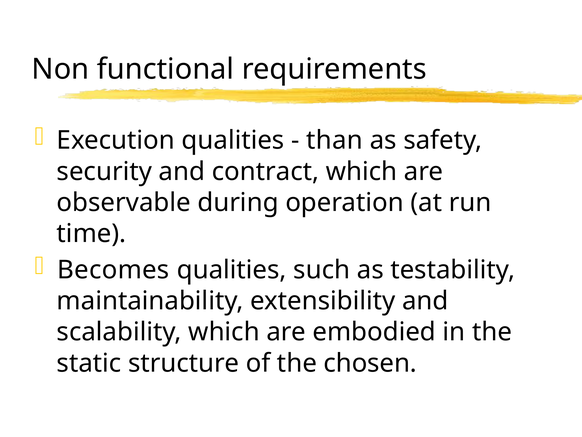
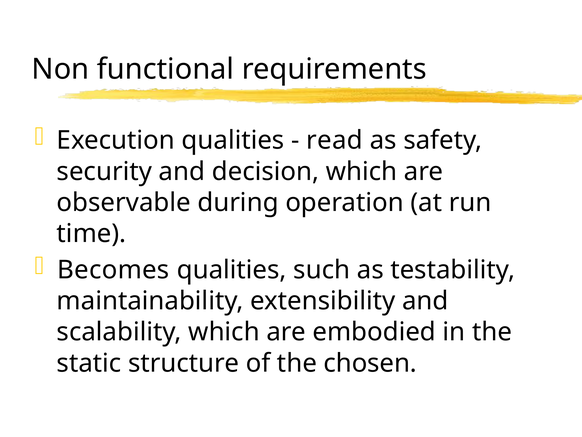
than: than -> read
contract: contract -> decision
